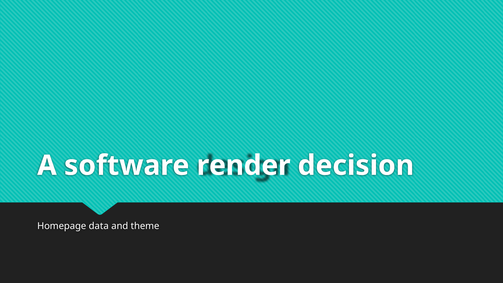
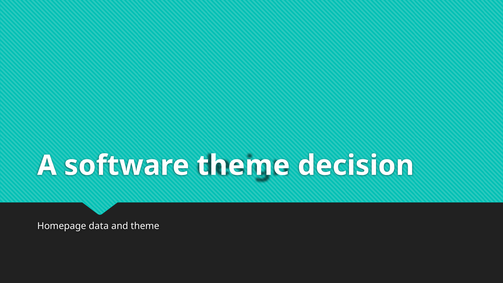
software render: render -> theme
